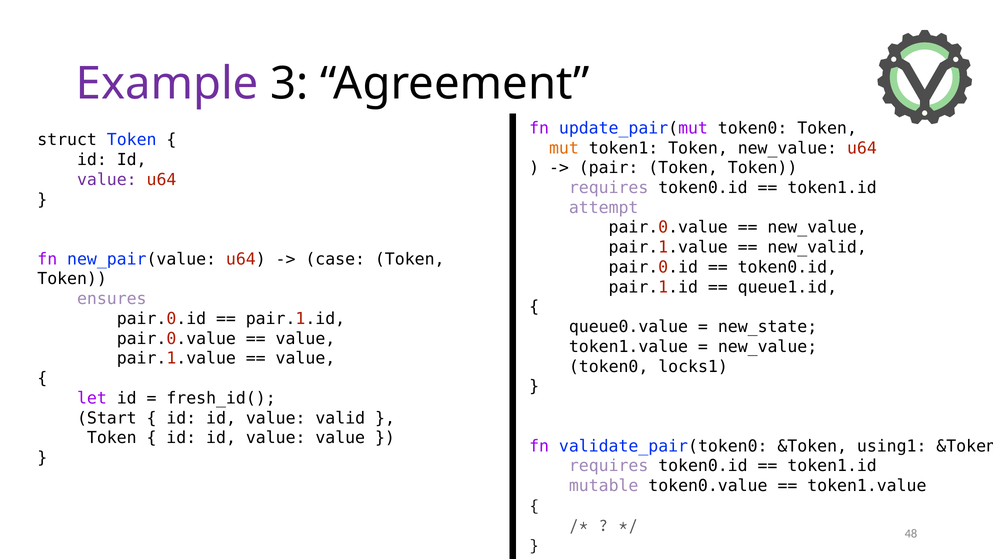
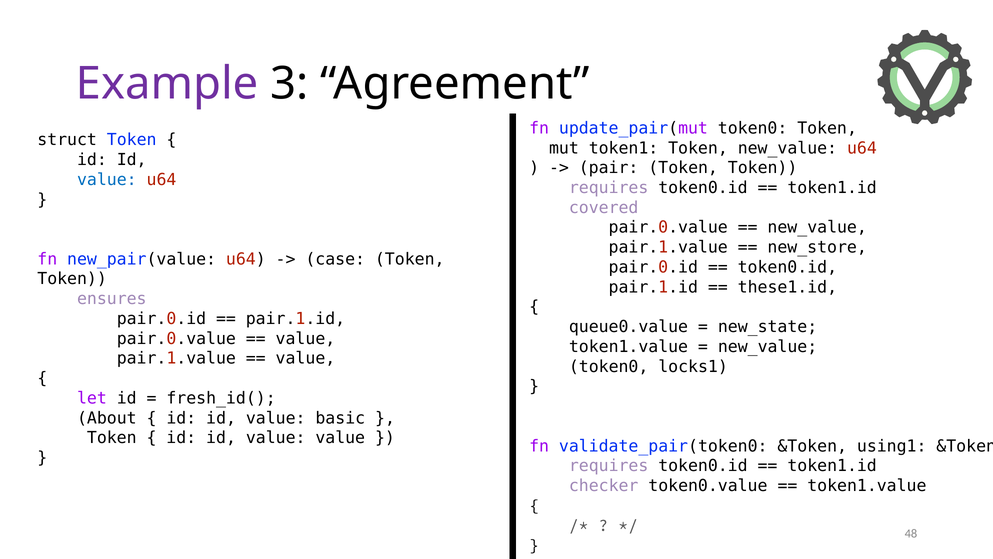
mut colour: orange -> black
value at (107, 180) colour: purple -> blue
attempt: attempt -> covered
new_valid: new_valid -> new_store
queue1.id: queue1.id -> these1.id
Start: Start -> About
valid: valid -> basic
mutable: mutable -> checker
